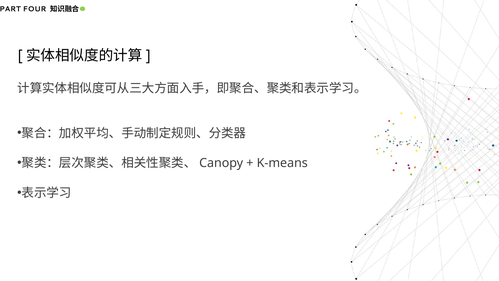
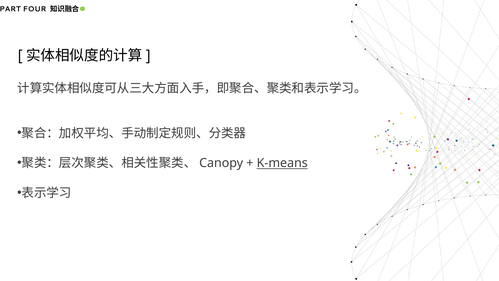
K-means underline: none -> present
